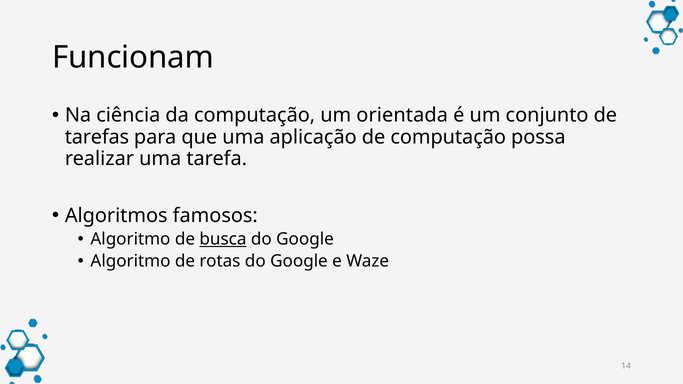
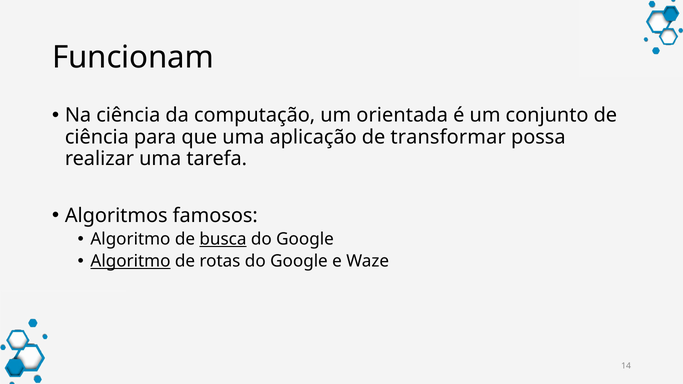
tarefas at (97, 137): tarefas -> ciência
de computação: computação -> transformar
Algoritmo at (130, 261) underline: none -> present
